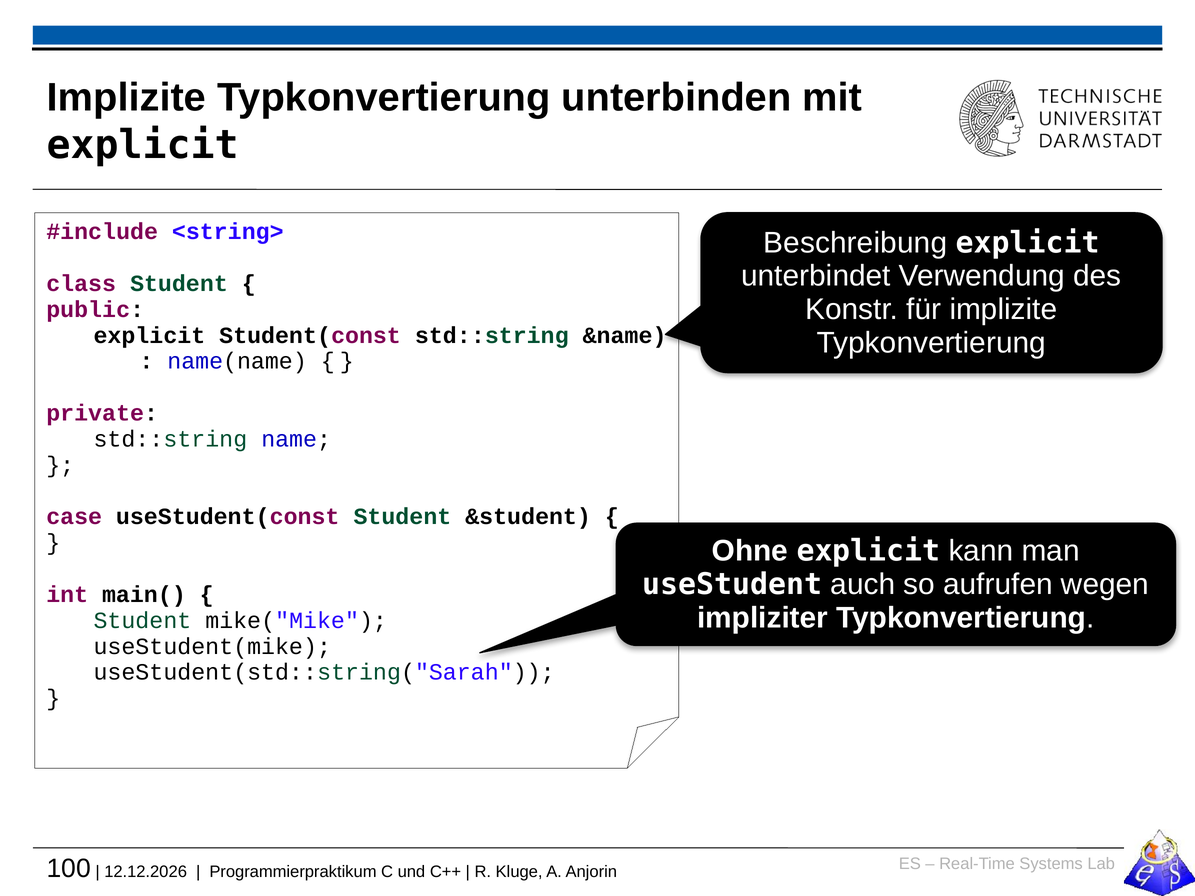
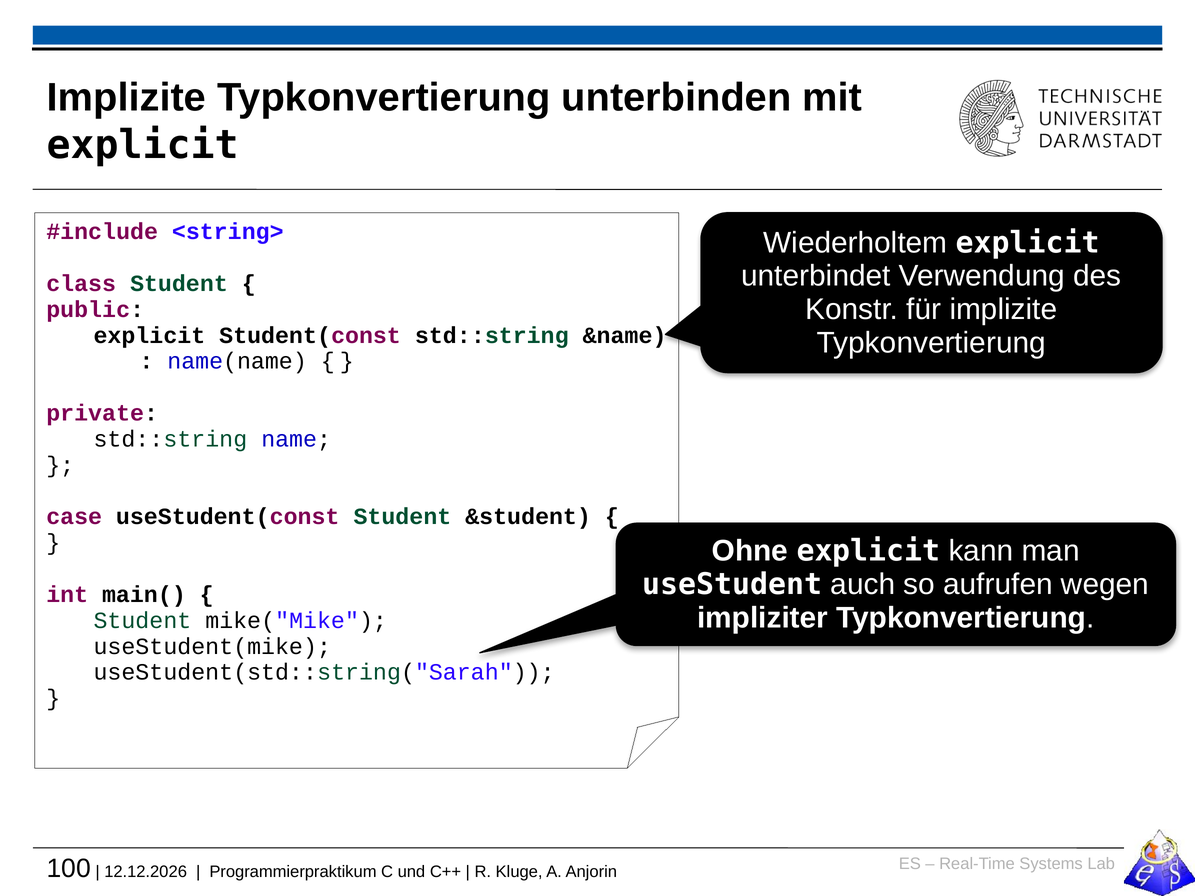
Beschreibung: Beschreibung -> Wiederholtem
